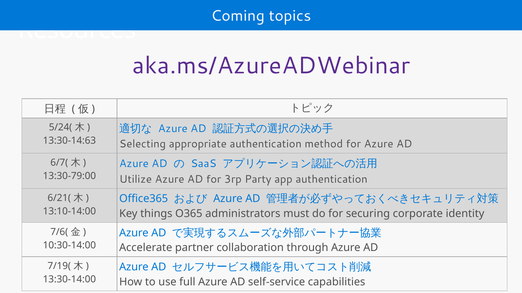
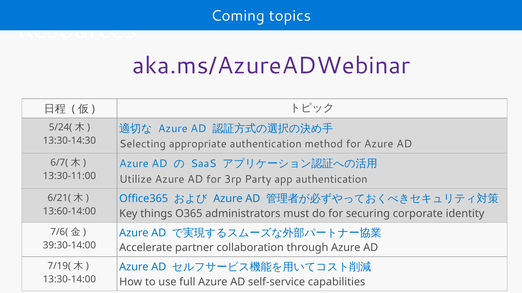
13:30-14:63: 13:30-14:63 -> 13:30-14:30
13:30-79:00: 13:30-79:00 -> 13:30-11:00
13:10-14:00: 13:10-14:00 -> 13:60-14:00
10:30-14:00: 10:30-14:00 -> 39:30-14:00
